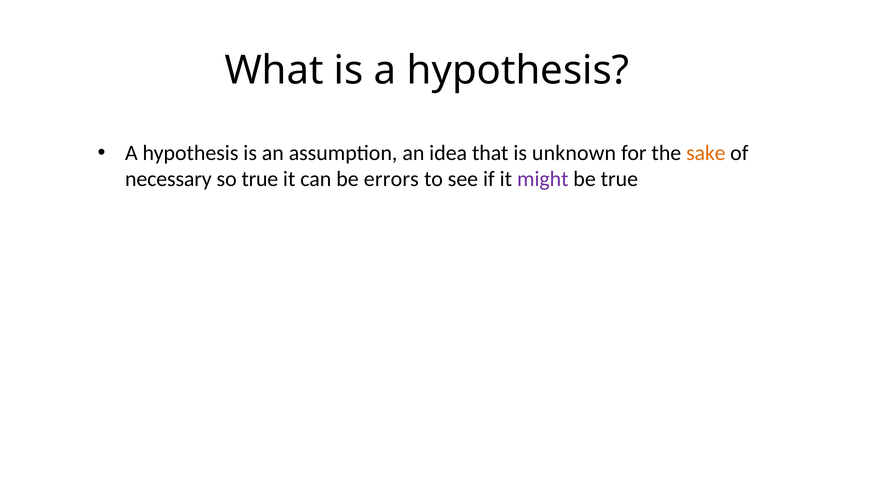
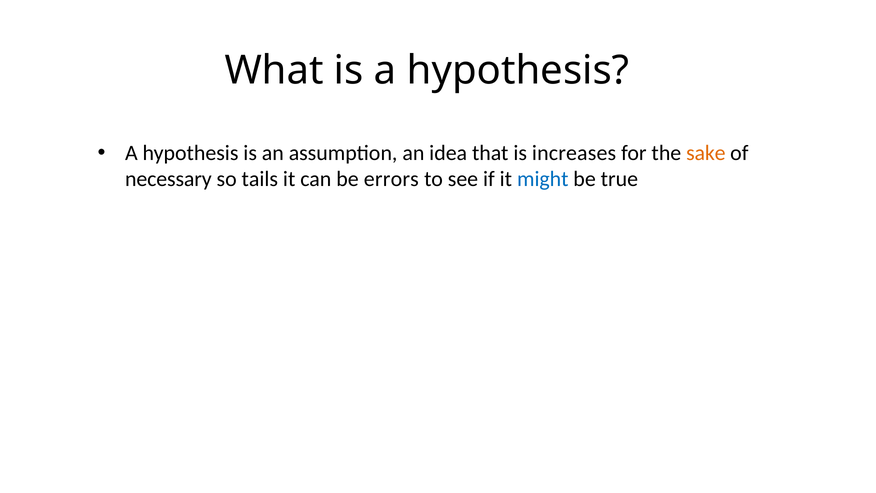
unknown: unknown -> increases
so true: true -> tails
might colour: purple -> blue
